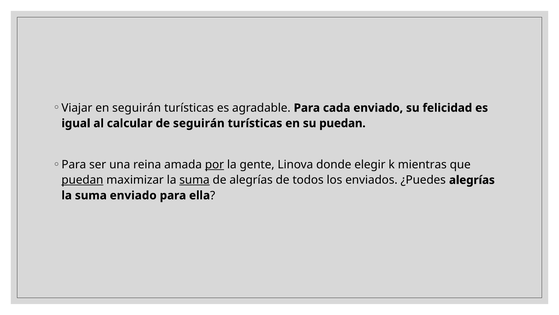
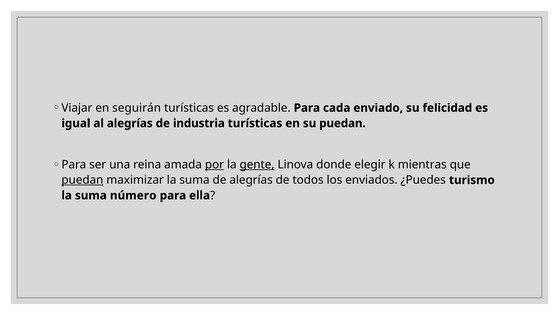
al calcular: calcular -> alegrías
de seguirán: seguirán -> industria
gente underline: none -> present
suma at (195, 180) underline: present -> none
¿Puedes alegrías: alegrías -> turismo
suma enviado: enviado -> número
